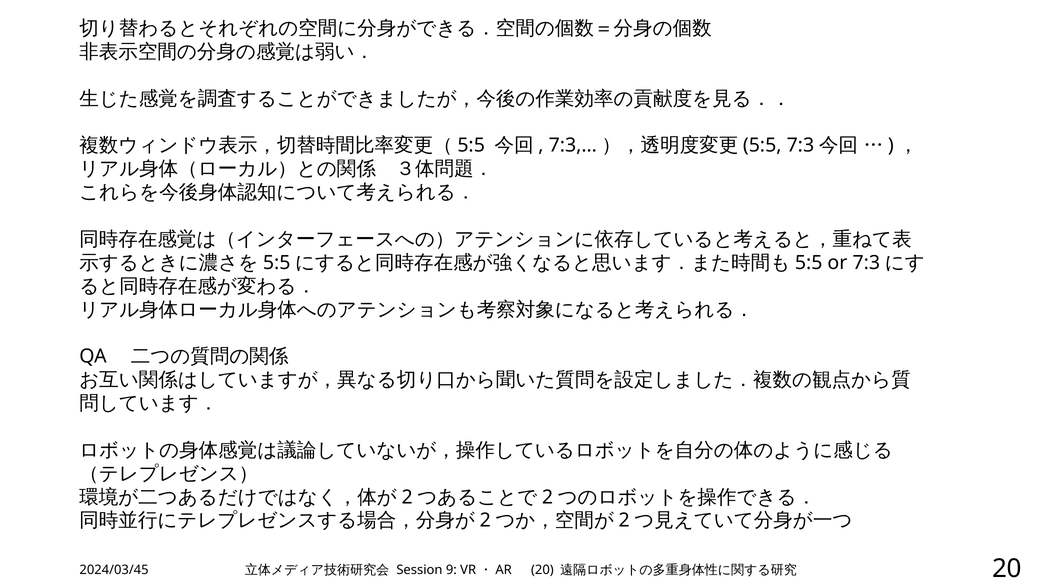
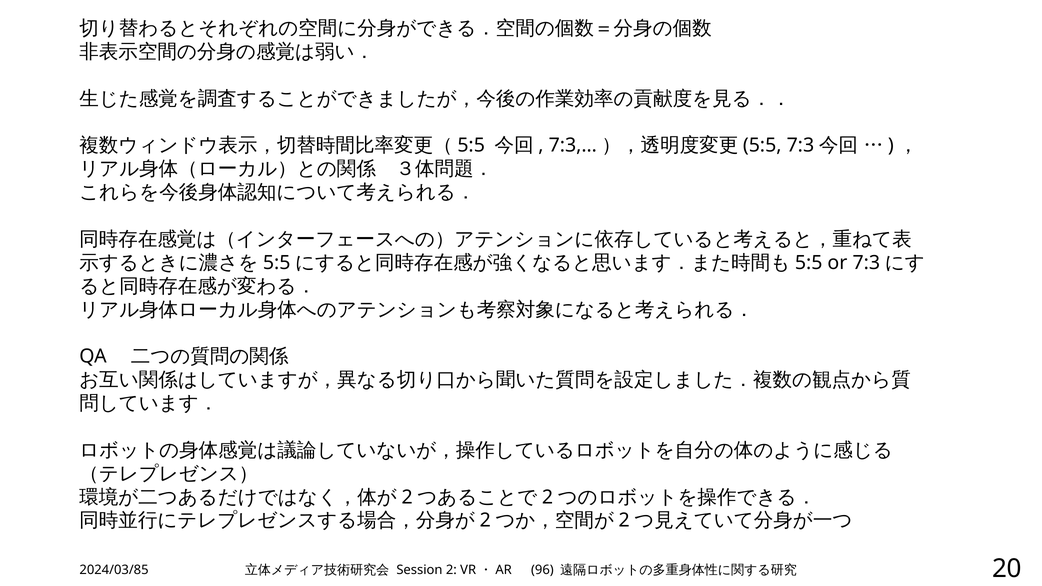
2024/03/45: 2024/03/45 -> 2024/03/85
9: 9 -> 2
20 at (542, 570): 20 -> 96
